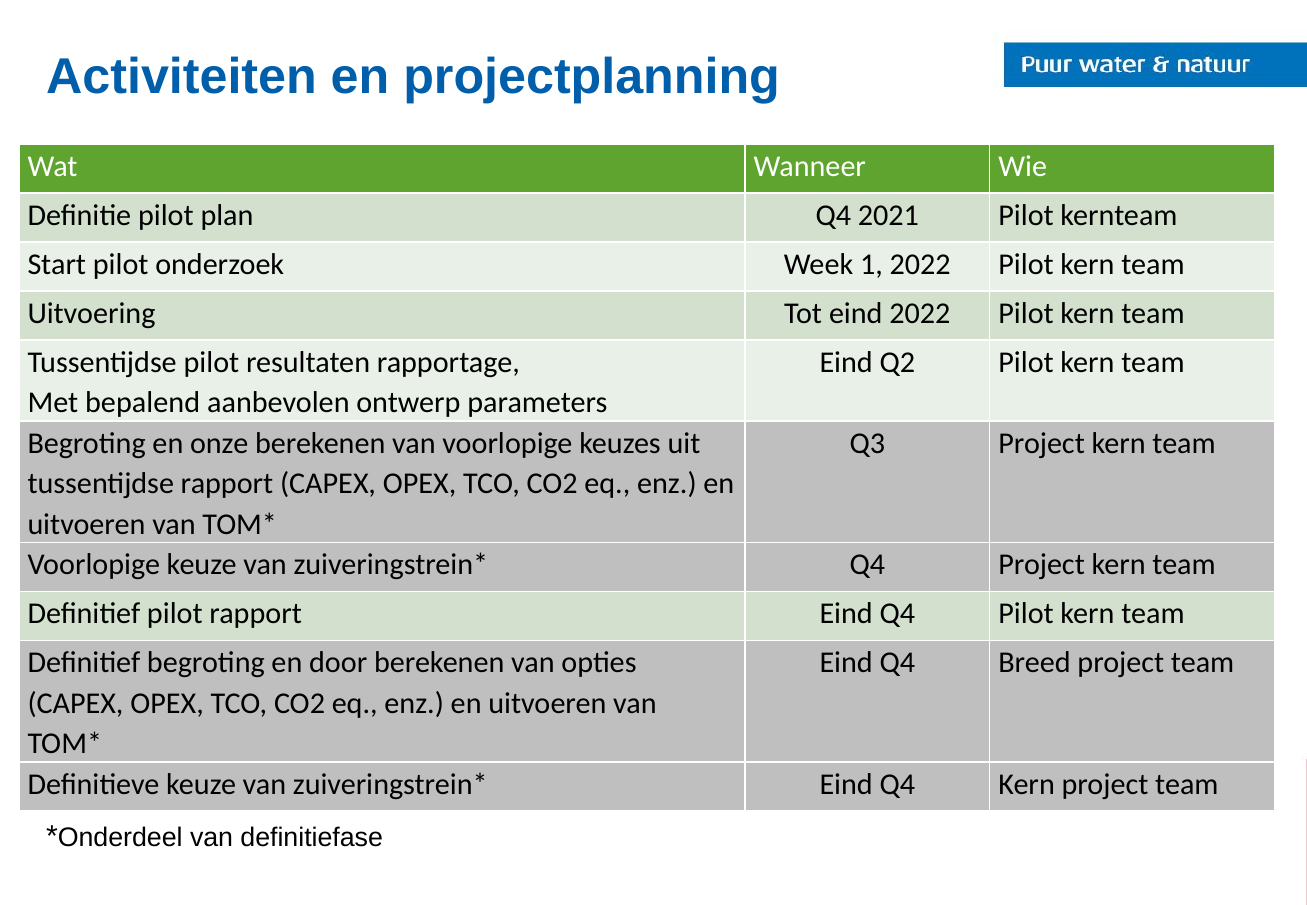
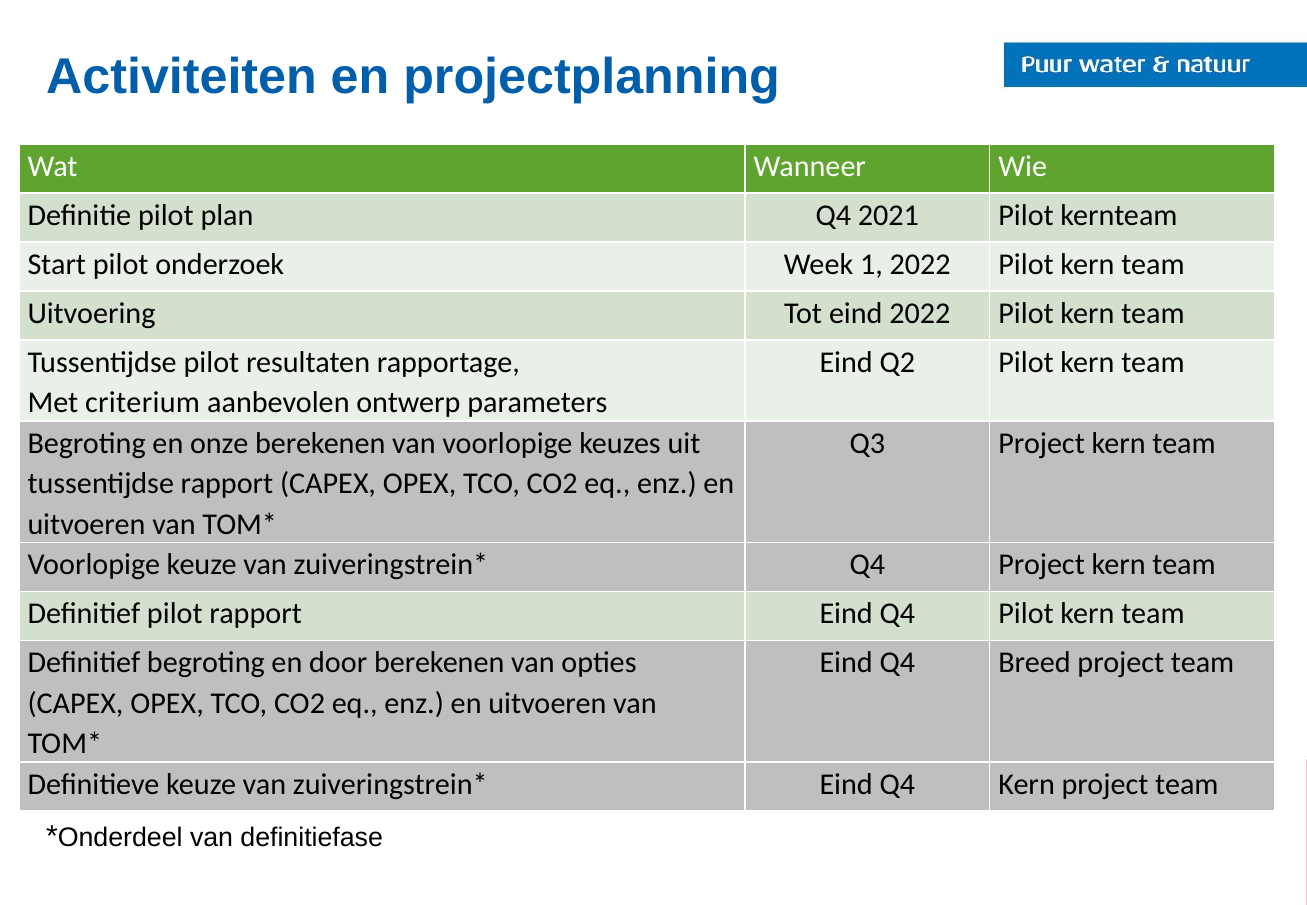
bepalend: bepalend -> criterium
